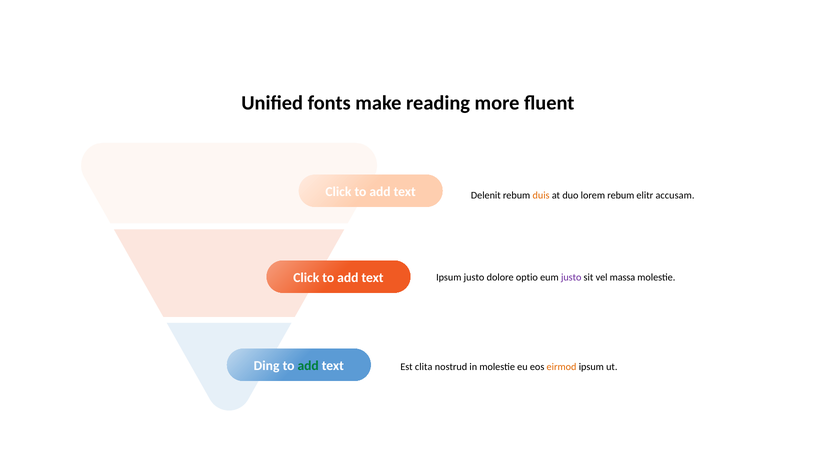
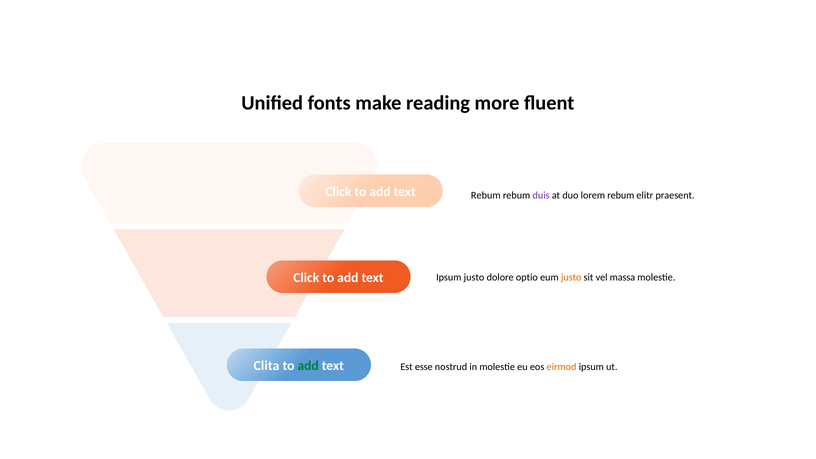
Delenit at (486, 195): Delenit -> Rebum
duis colour: orange -> purple
accusam: accusam -> praesent
justo at (571, 278) colour: purple -> orange
Ding: Ding -> Clita
clita: clita -> esse
